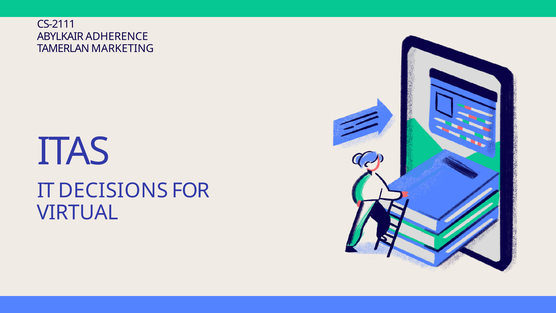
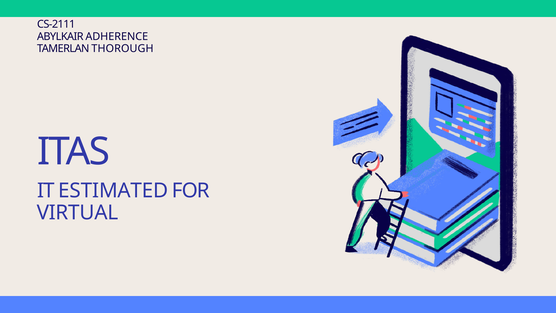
MARKETING: MARKETING -> THOROUGH
DECISIONS: DECISIONS -> ESTIMATED
